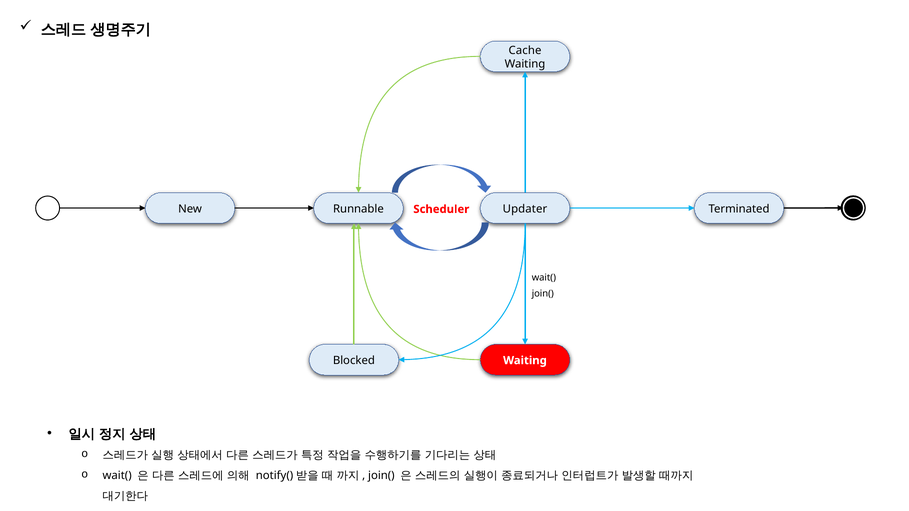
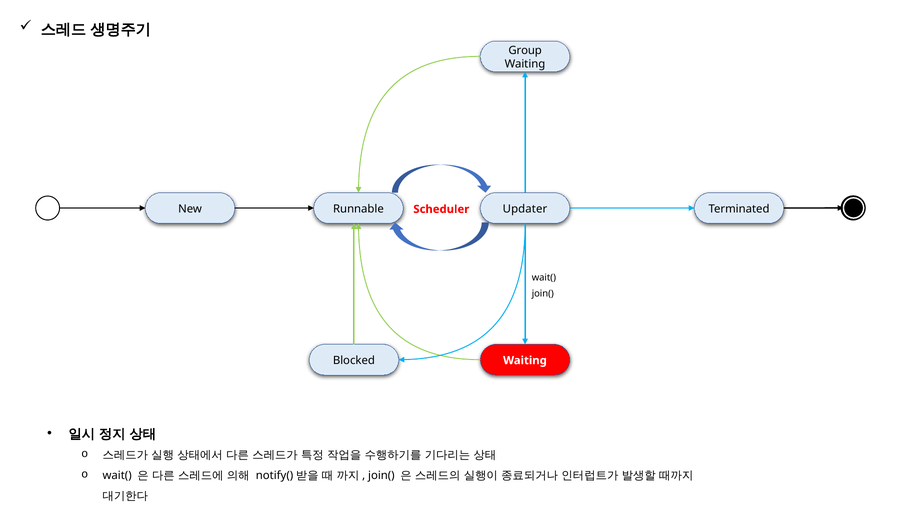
Cache: Cache -> Group
